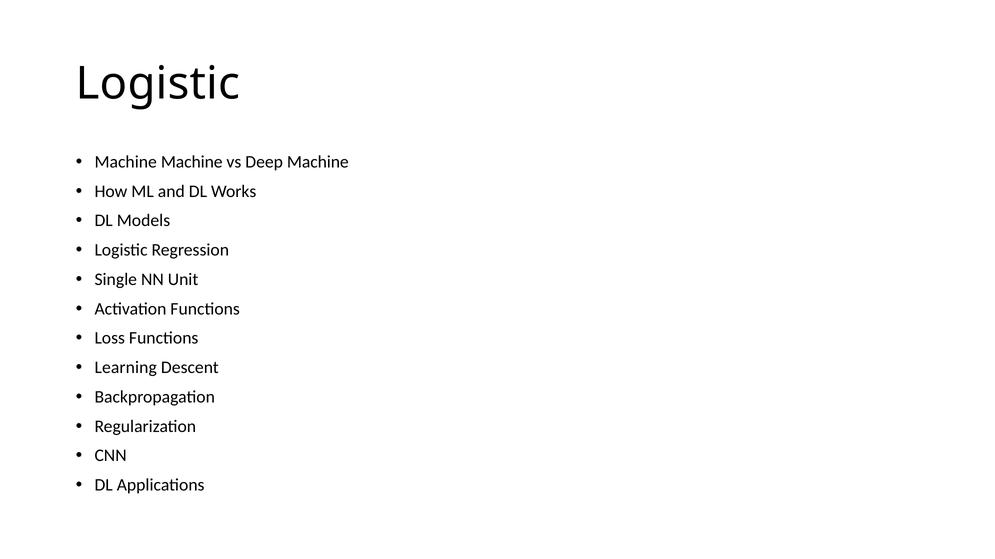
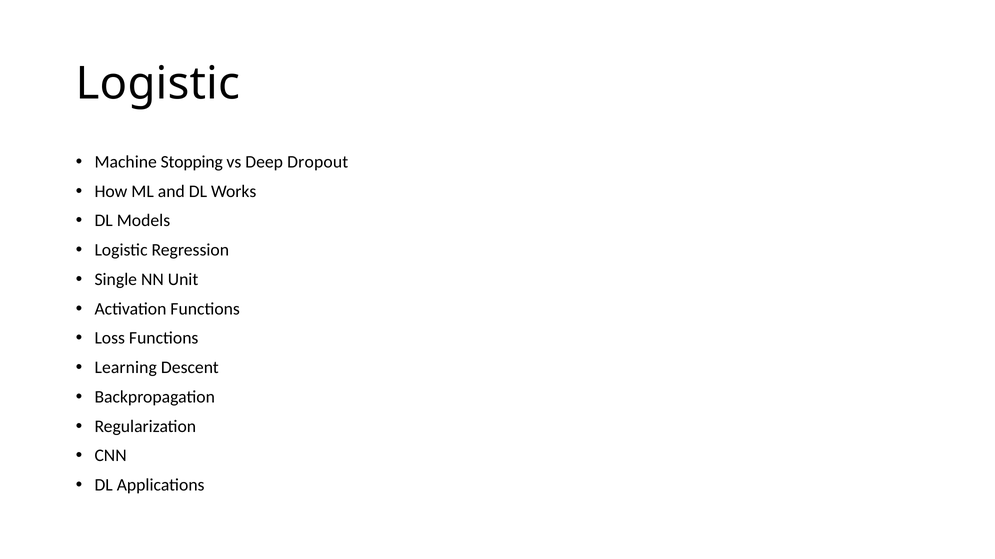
Machine Machine: Machine -> Stopping
Deep Machine: Machine -> Dropout
